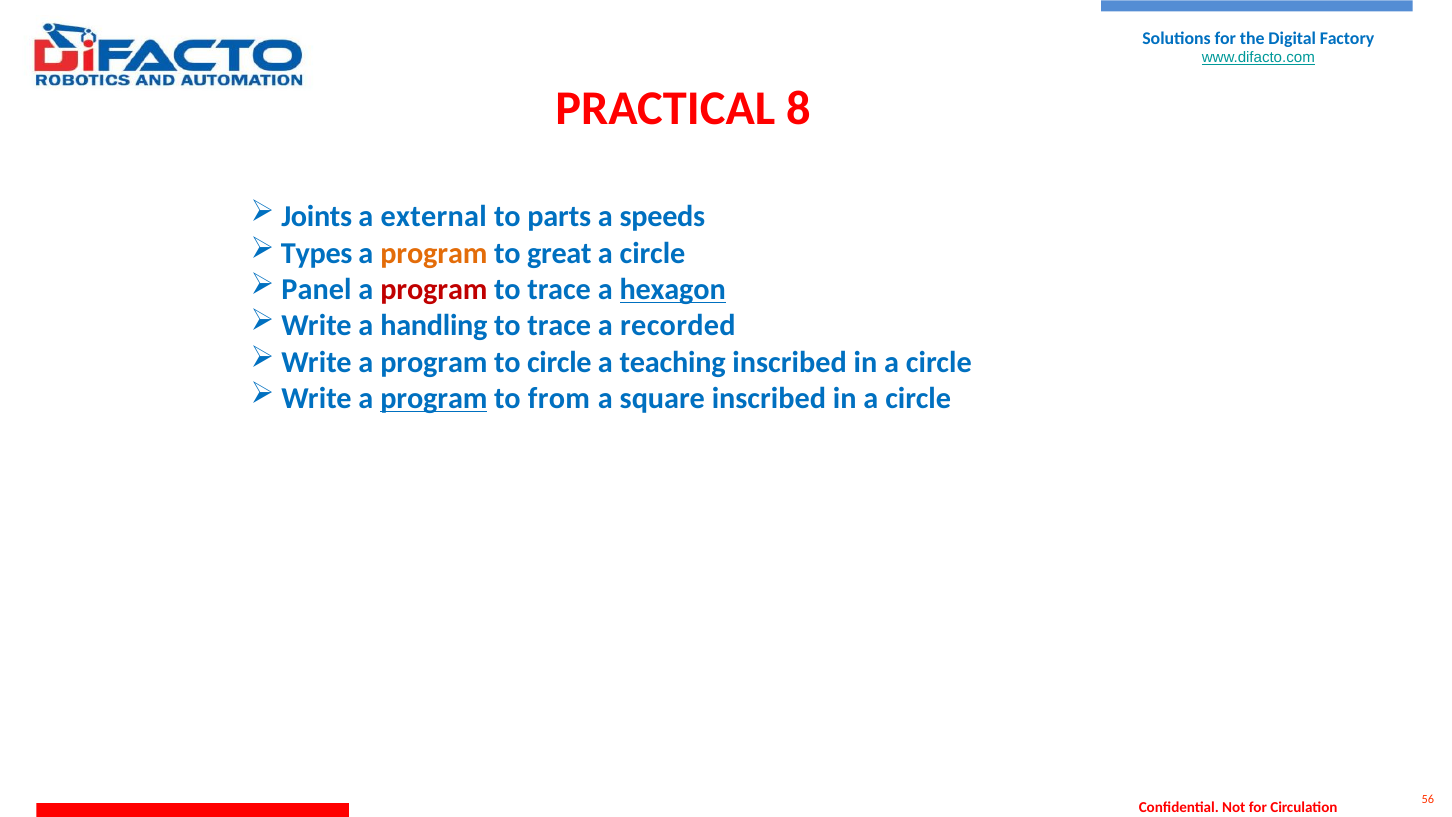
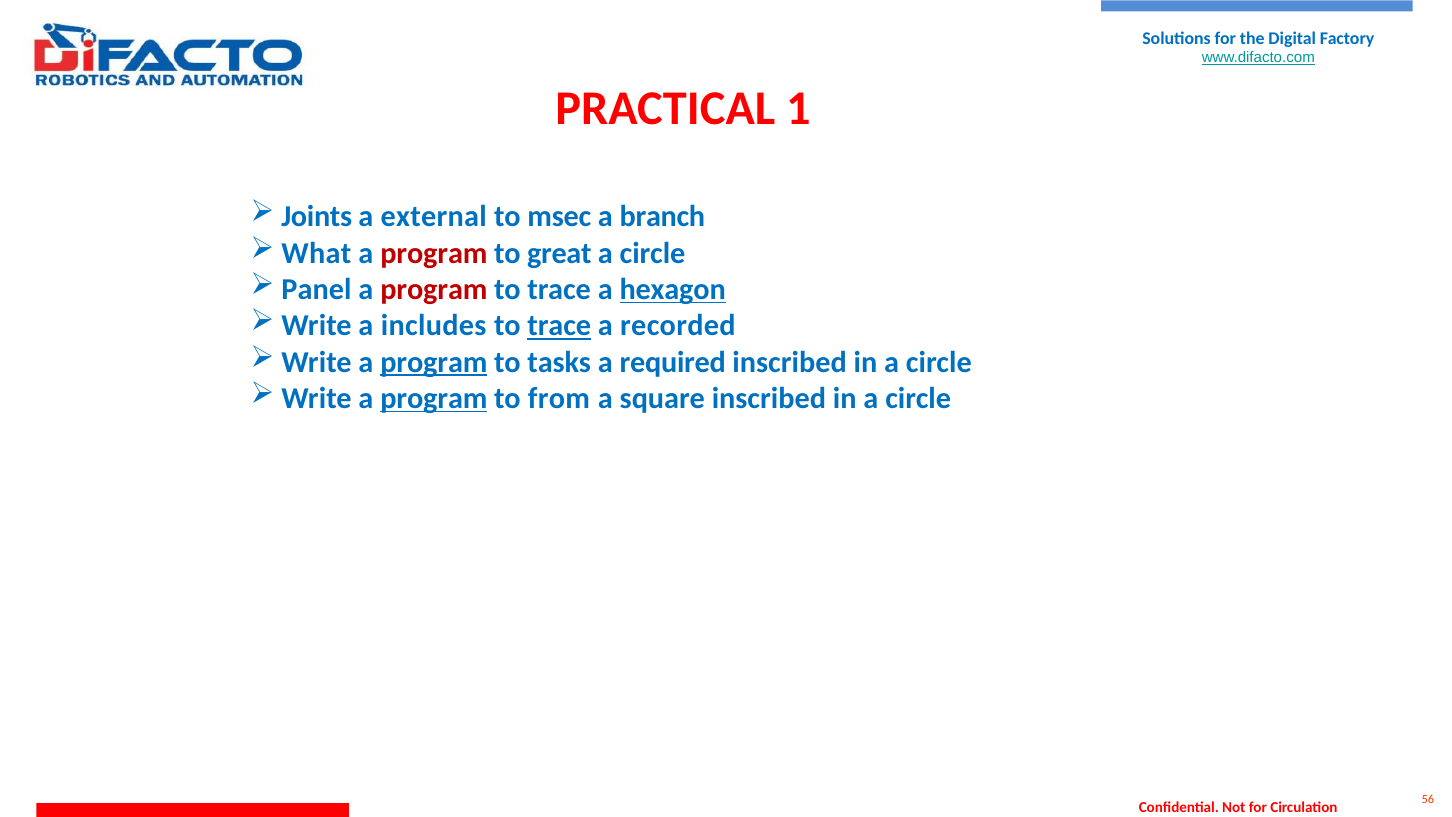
8: 8 -> 1
parts: parts -> msec
speeds: speeds -> branch
Types: Types -> What
program at (434, 253) colour: orange -> red
handling: handling -> includes
trace at (559, 326) underline: none -> present
program at (434, 362) underline: none -> present
to circle: circle -> tasks
teaching: teaching -> required
